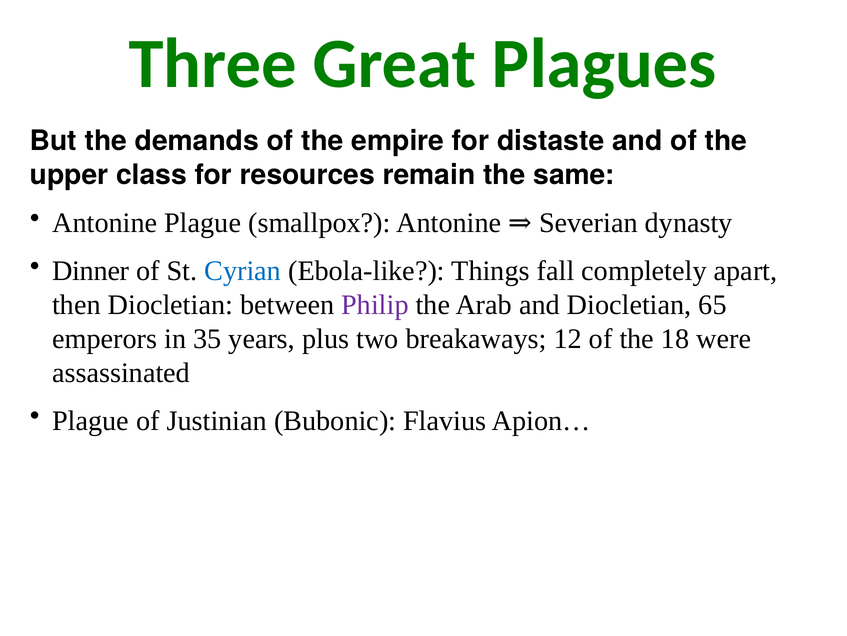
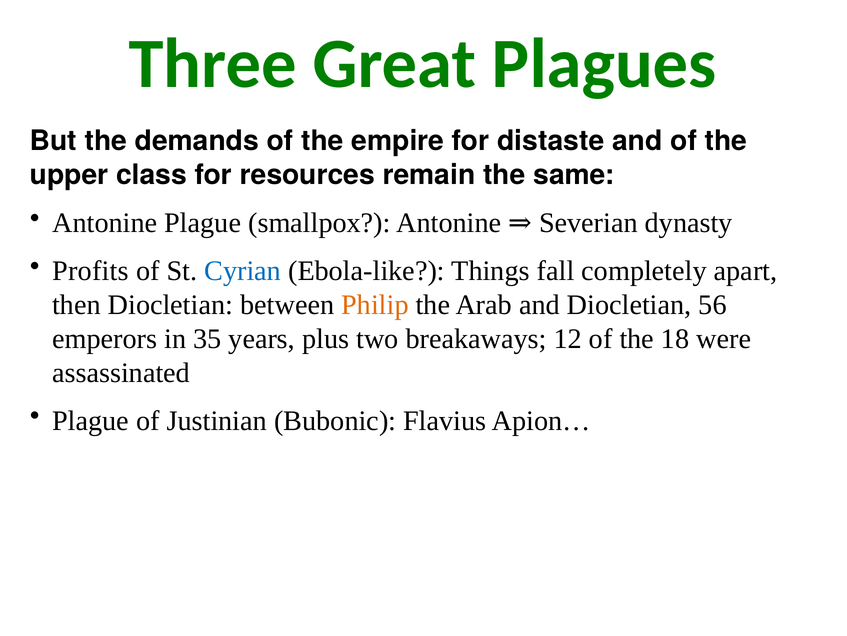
Dinner: Dinner -> Profits
Philip colour: purple -> orange
65: 65 -> 56
